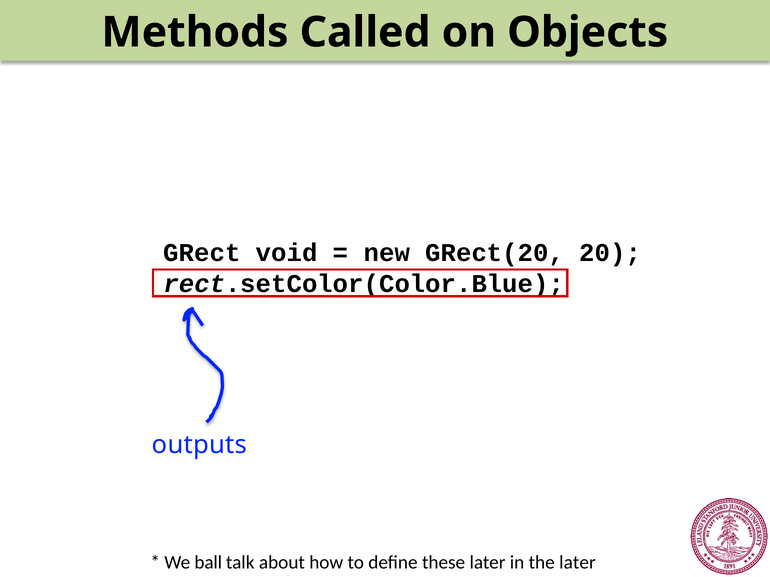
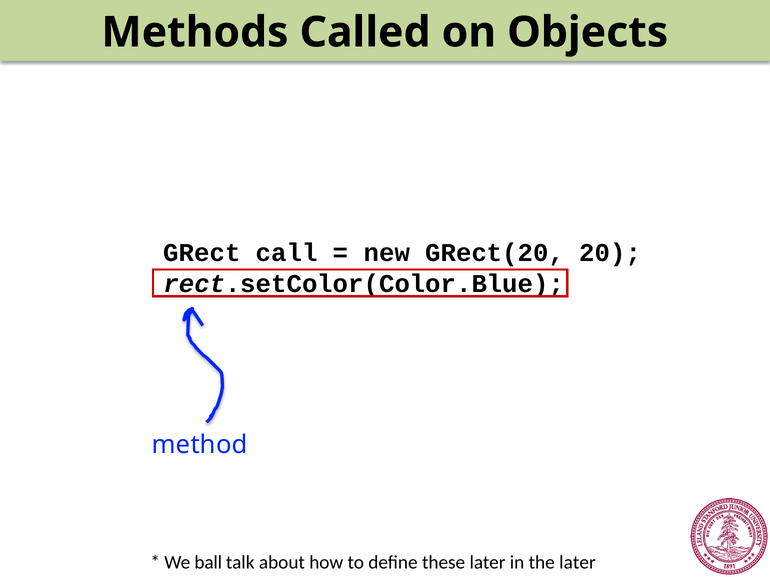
void: void -> call
outputs: outputs -> method
